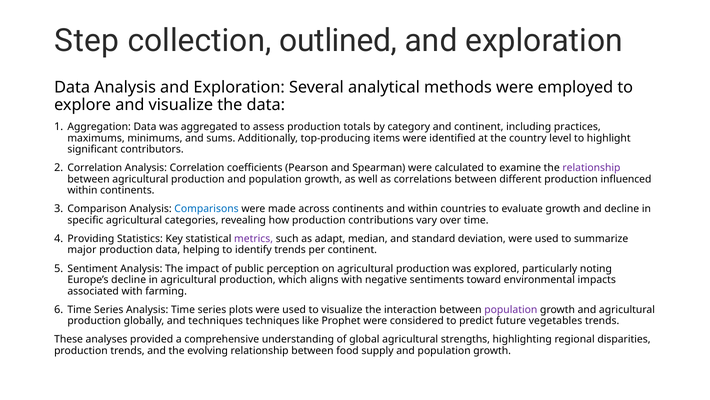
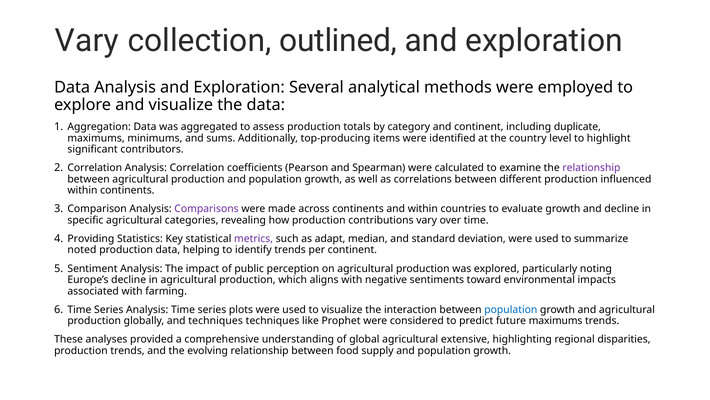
Step at (87, 41): Step -> Vary
practices: practices -> duplicate
Comparisons colour: blue -> purple
major: major -> noted
population at (511, 309) colour: purple -> blue
future vegetables: vegetables -> maximums
strengths: strengths -> extensive
